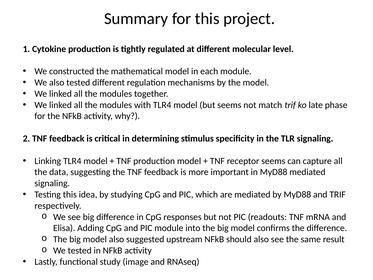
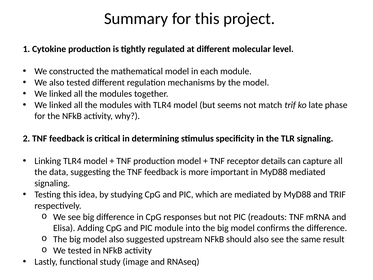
receptor seems: seems -> details
